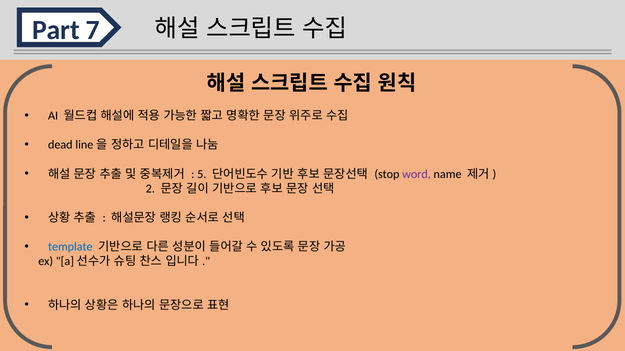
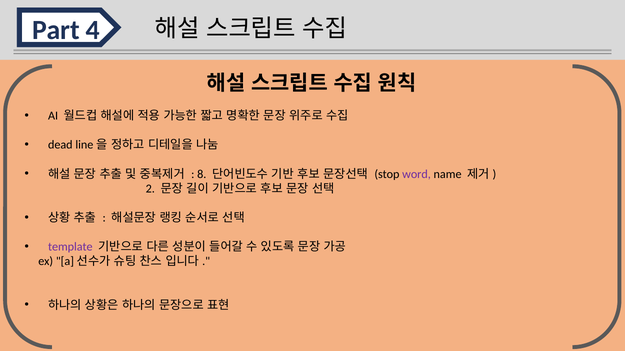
7: 7 -> 4
5: 5 -> 8
template colour: blue -> purple
